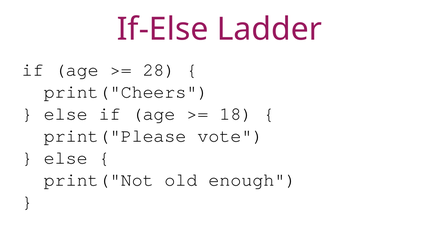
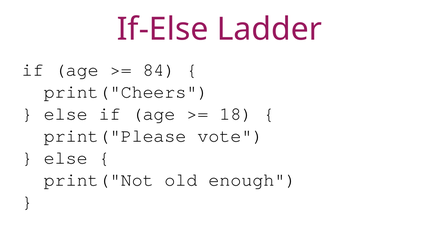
28: 28 -> 84
